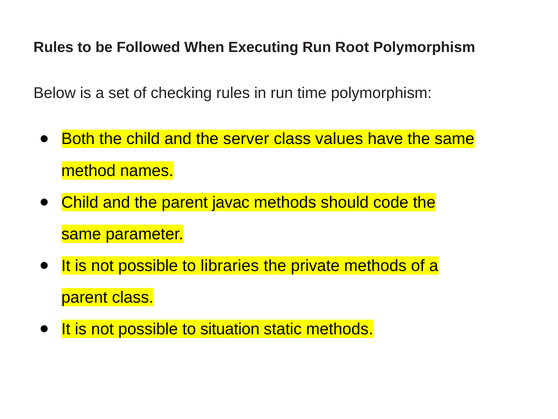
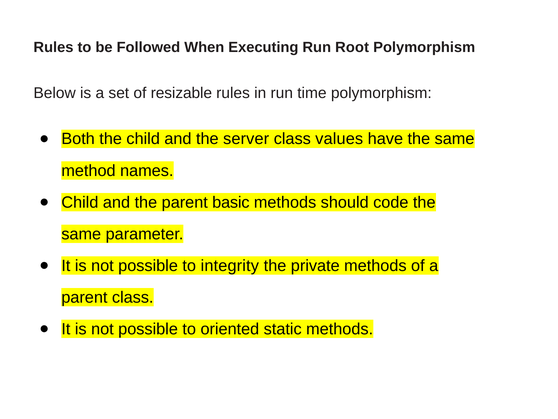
checking: checking -> resizable
javac: javac -> basic
libraries: libraries -> integrity
situation: situation -> oriented
